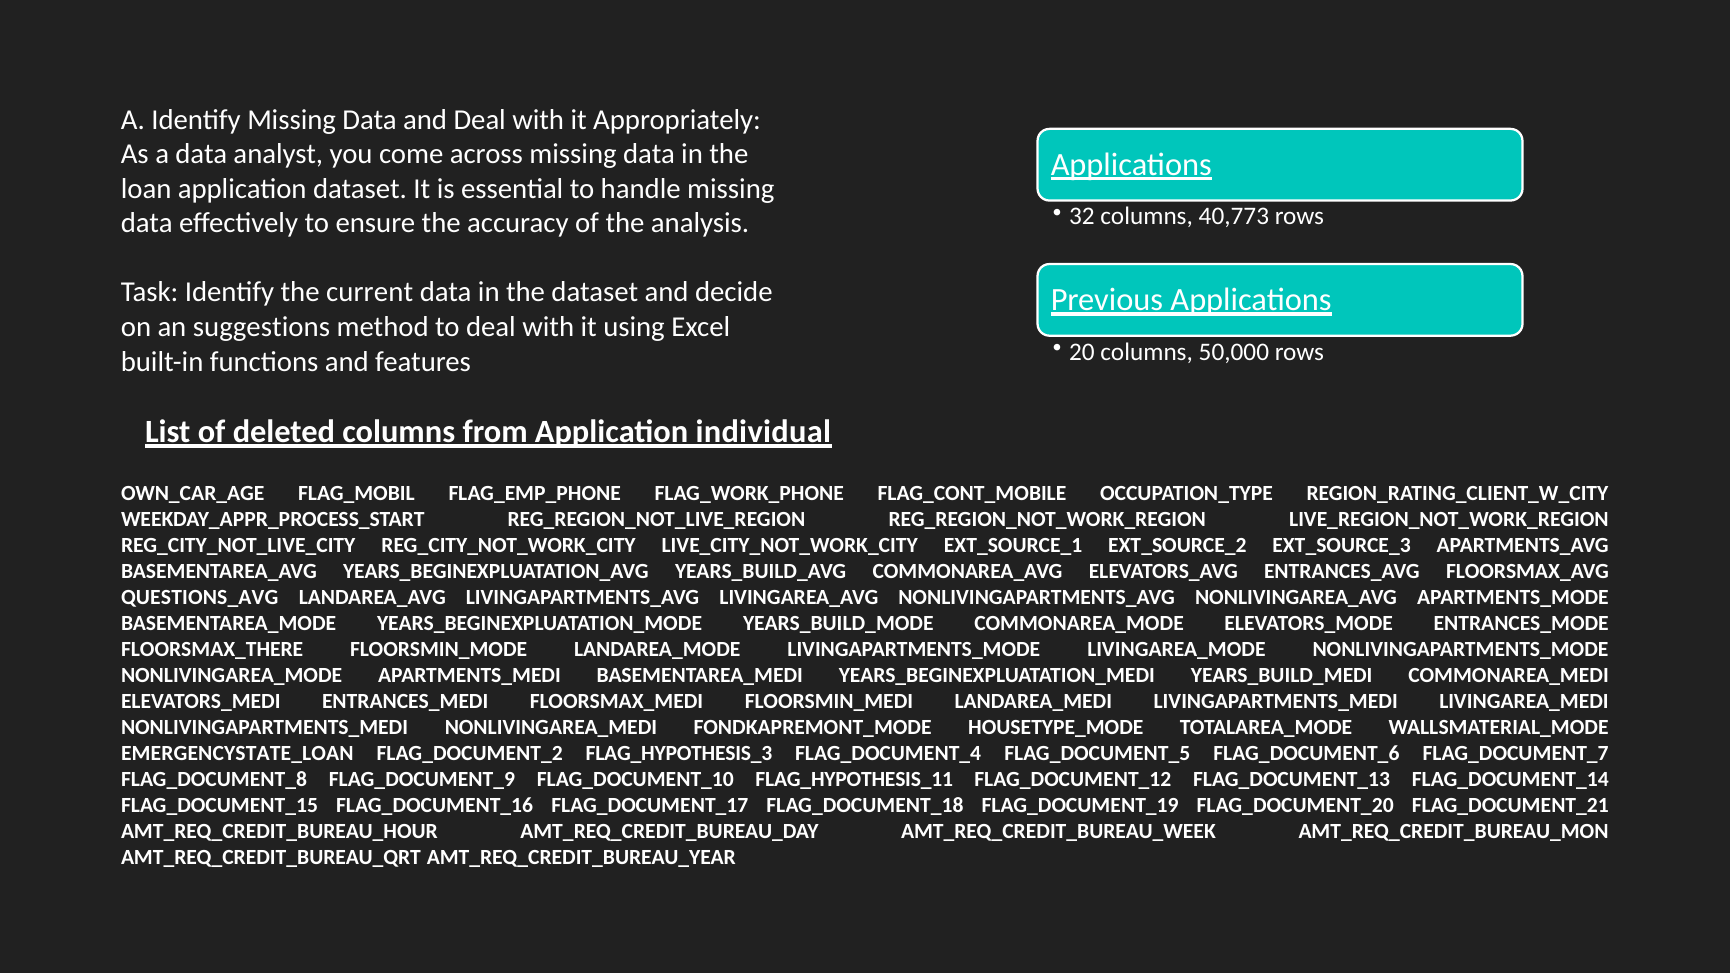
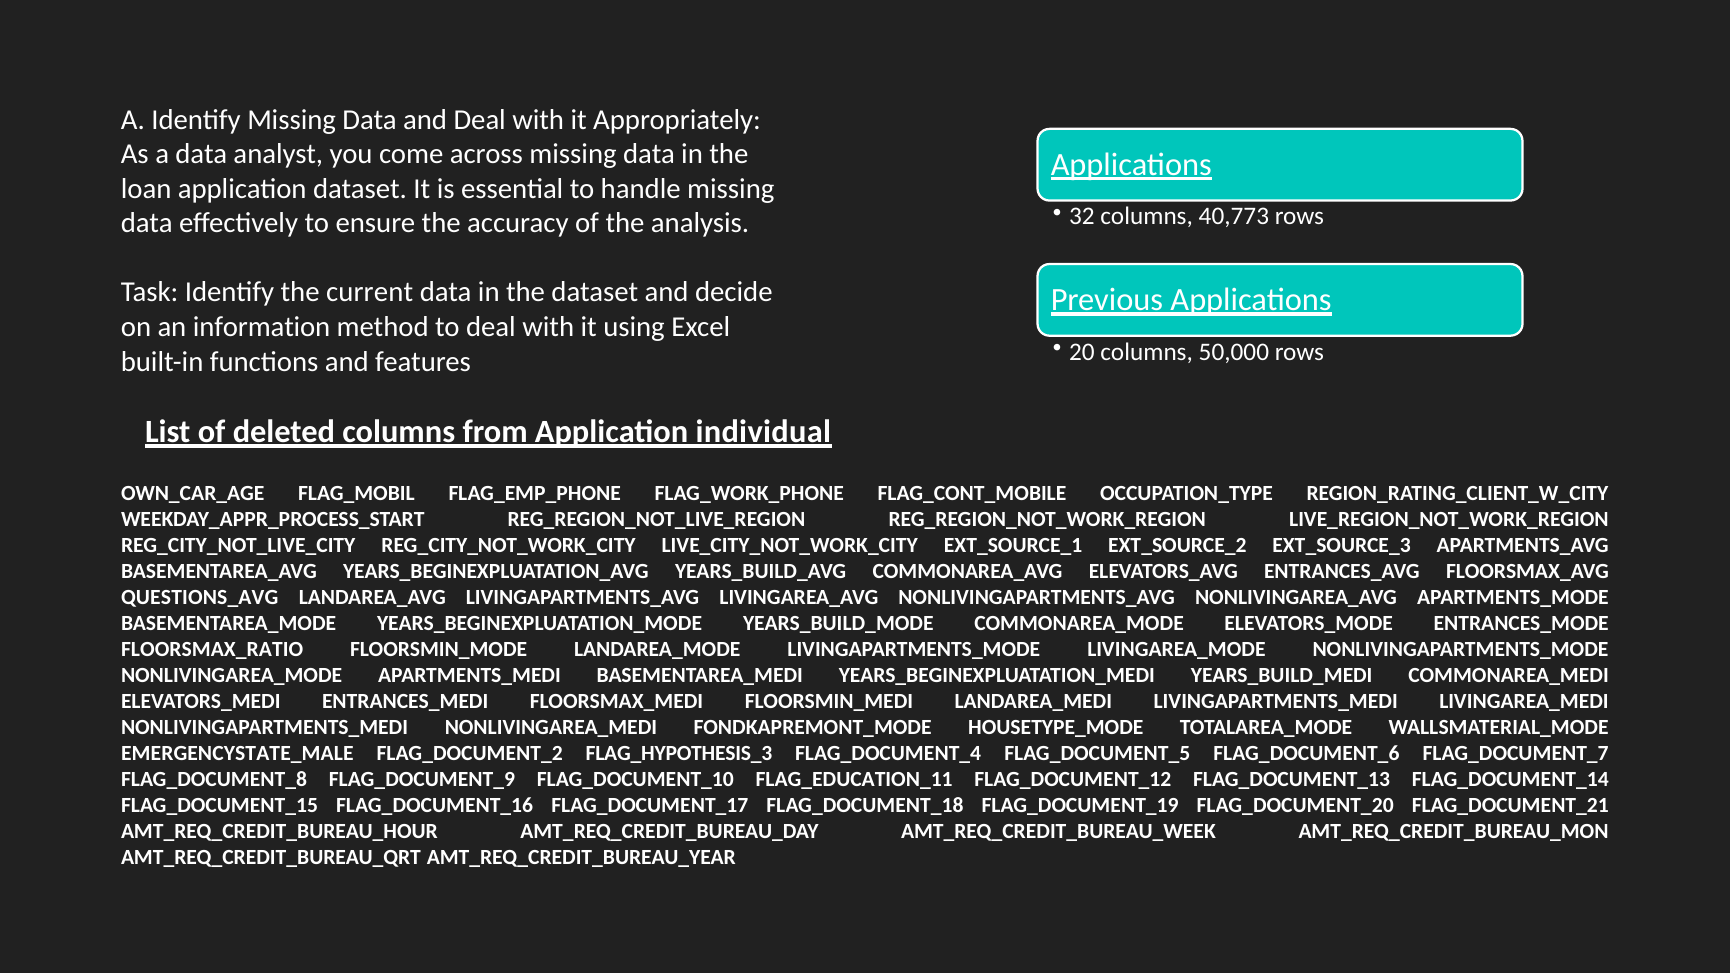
suggestions: suggestions -> information
FLOORSMAX_THERE: FLOORSMAX_THERE -> FLOORSMAX_RATIO
EMERGENCYSTATE_LOAN: EMERGENCYSTATE_LOAN -> EMERGENCYSTATE_MALE
FLAG_HYPOTHESIS_11: FLAG_HYPOTHESIS_11 -> FLAG_EDUCATION_11
